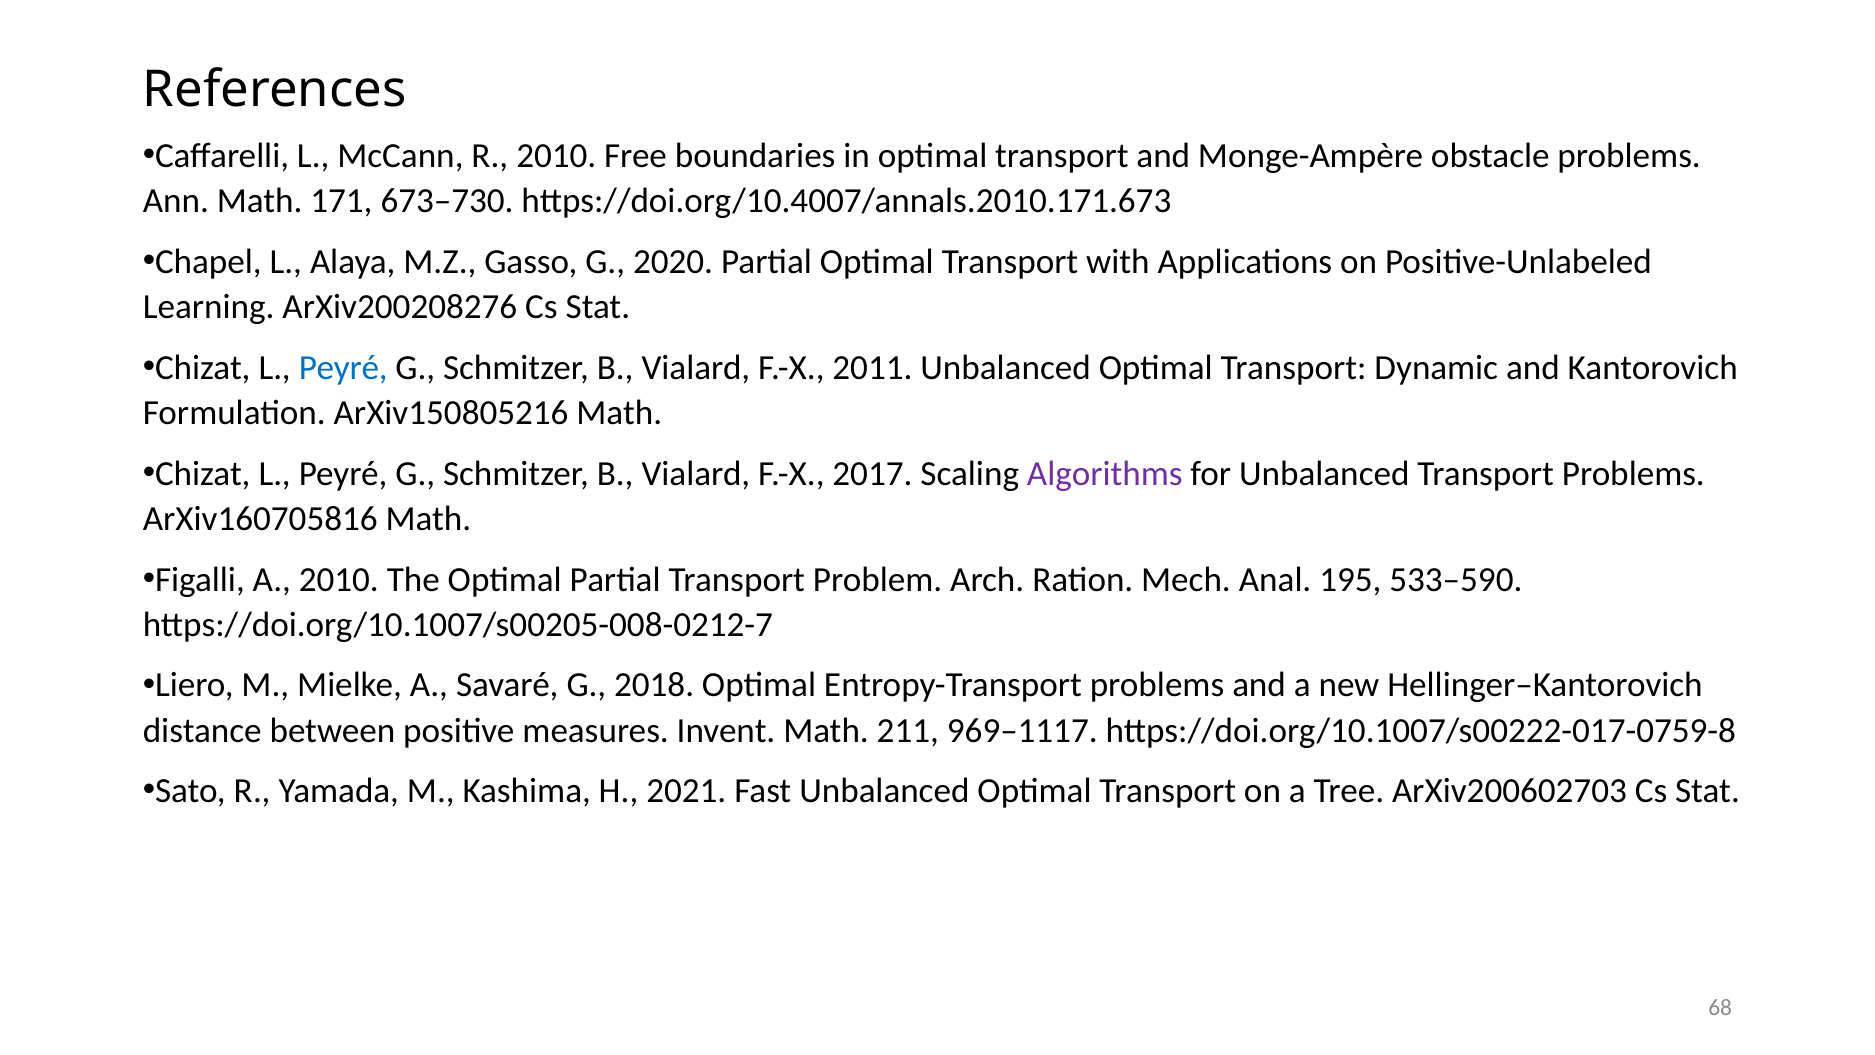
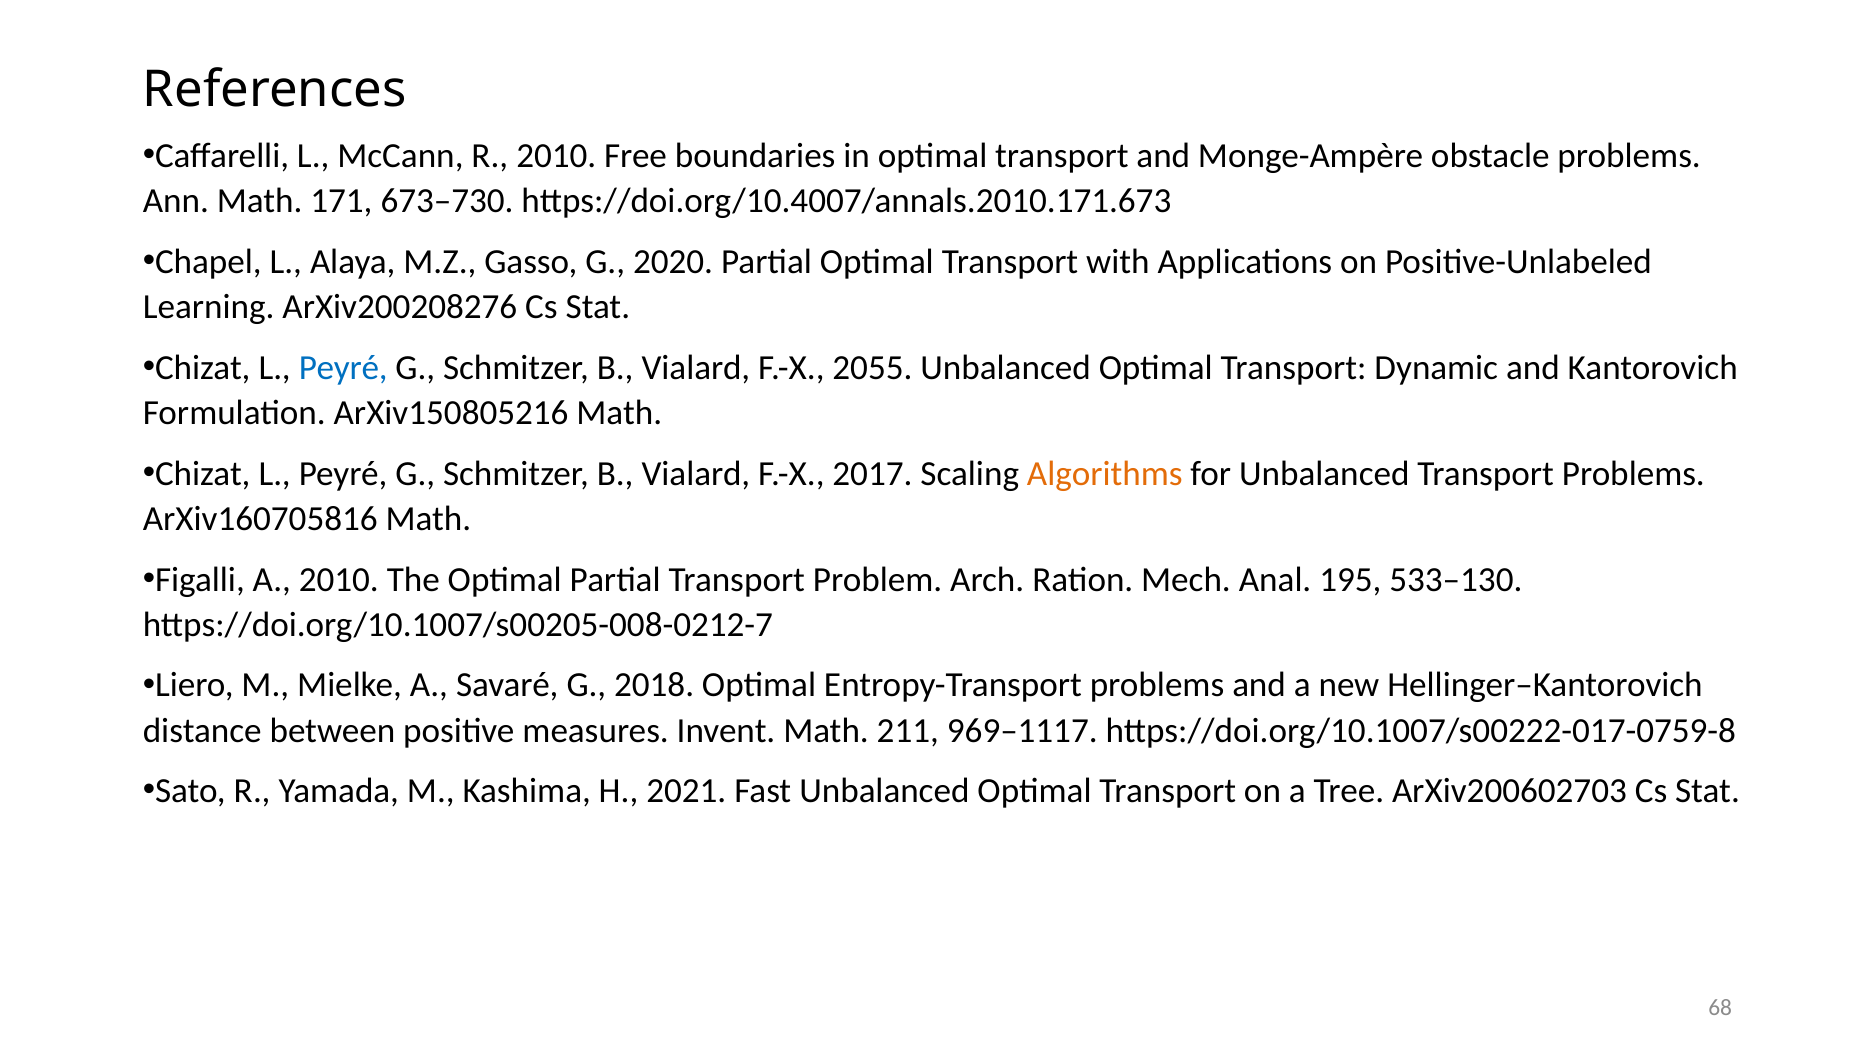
2011: 2011 -> 2055
Algorithms colour: purple -> orange
533–590: 533–590 -> 533–130
